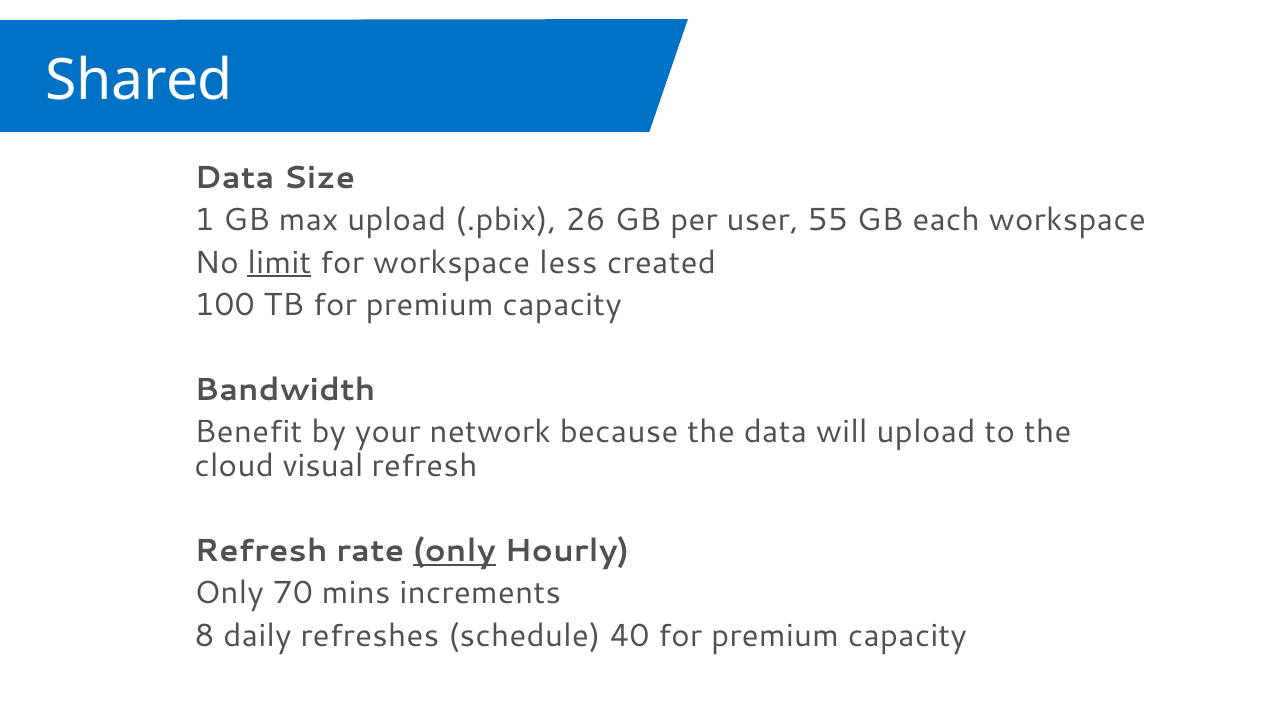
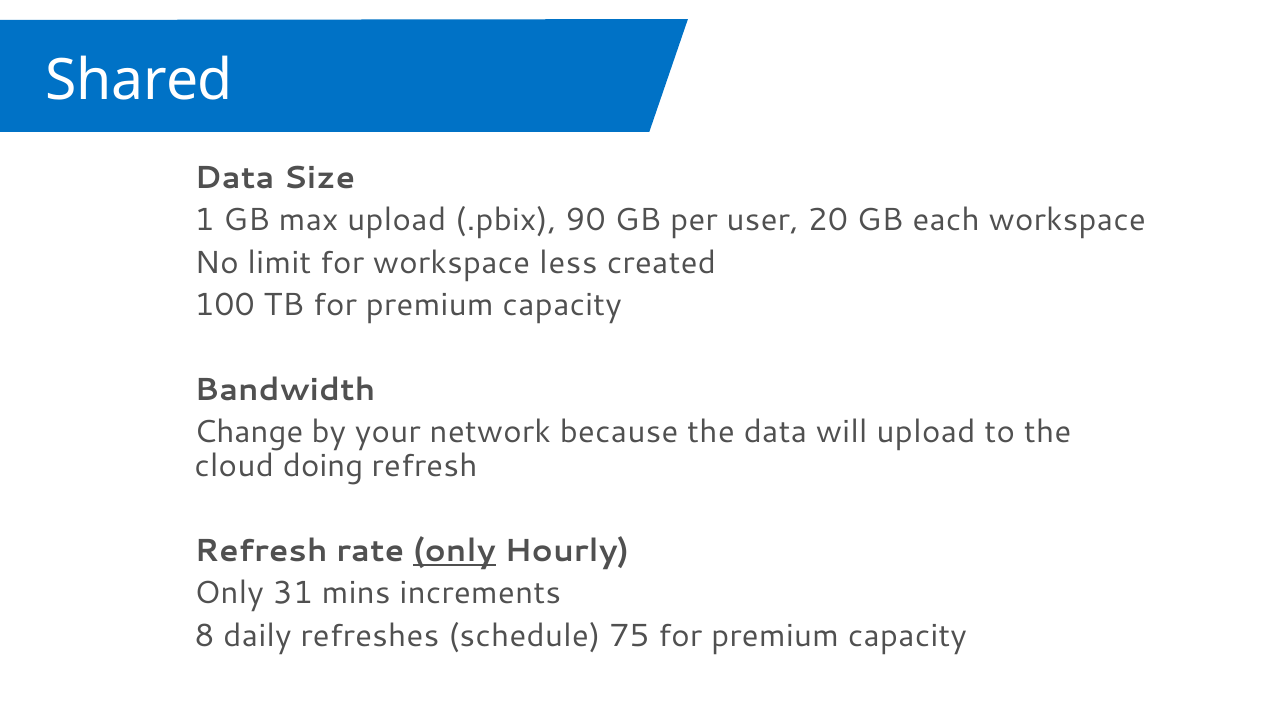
26: 26 -> 90
55: 55 -> 20
limit underline: present -> none
Benefit: Benefit -> Change
visual: visual -> doing
70: 70 -> 31
40: 40 -> 75
